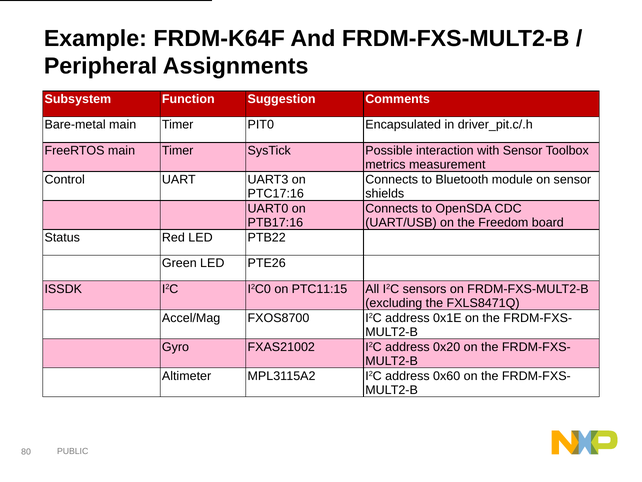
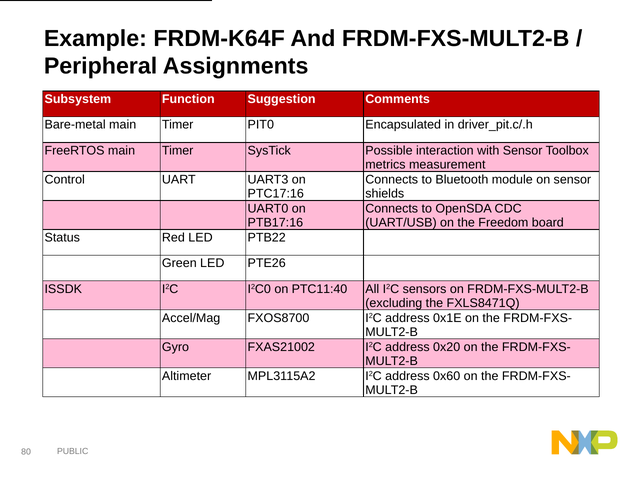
PTC11:15: PTC11:15 -> PTC11:40
